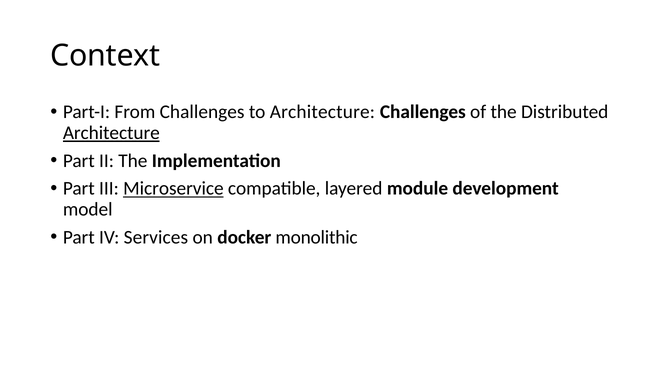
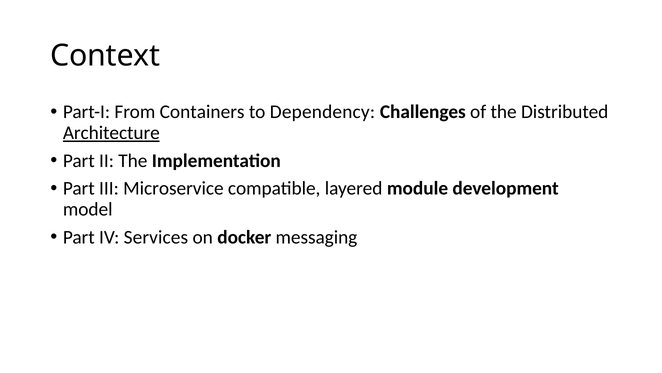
From Challenges: Challenges -> Containers
to Architecture: Architecture -> Dependency
Microservice underline: present -> none
monolithic: monolithic -> messaging
